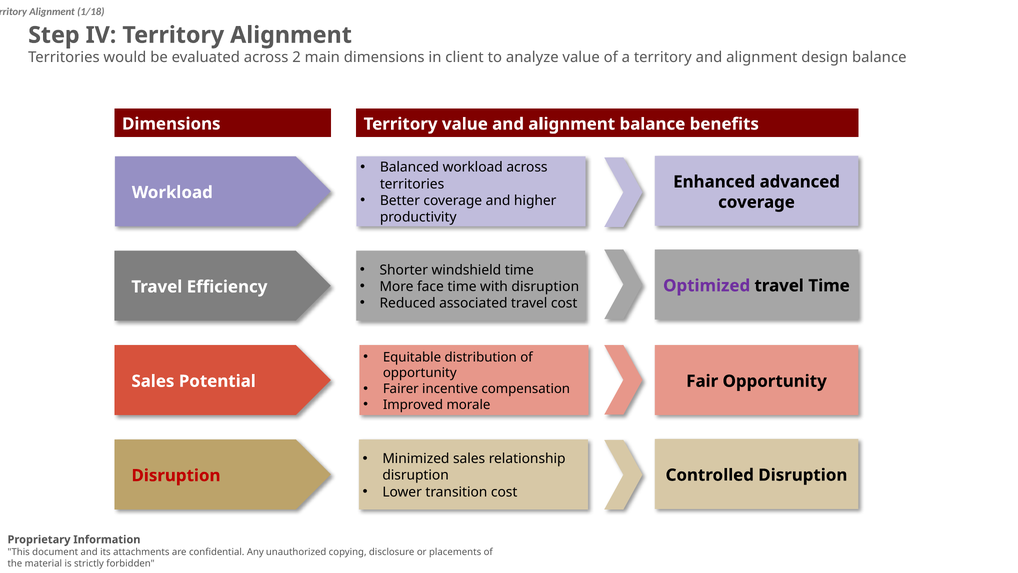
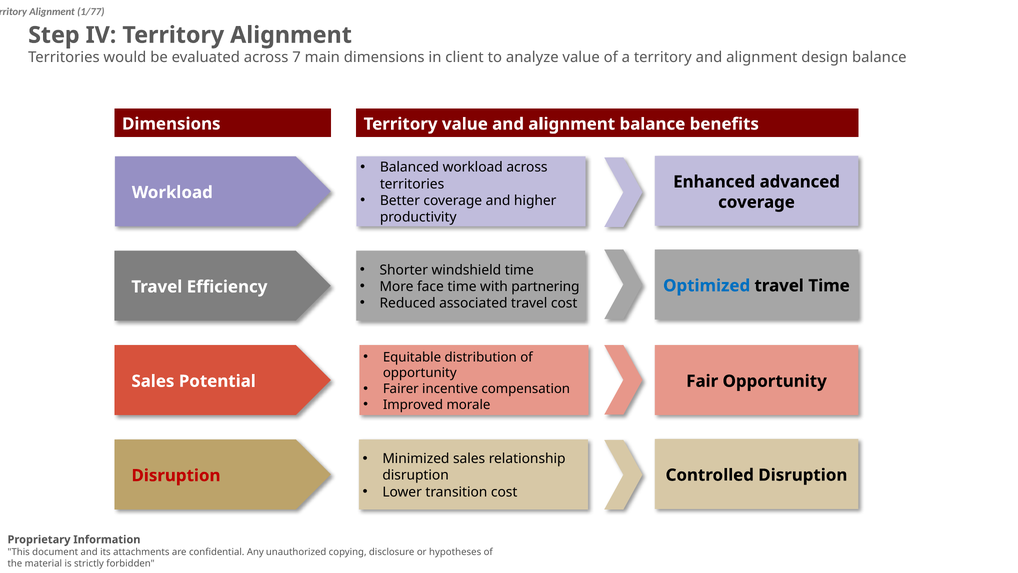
1/18: 1/18 -> 1/77
2: 2 -> 7
with disruption: disruption -> partnering
Optimized colour: purple -> blue
placements: placements -> hypotheses
